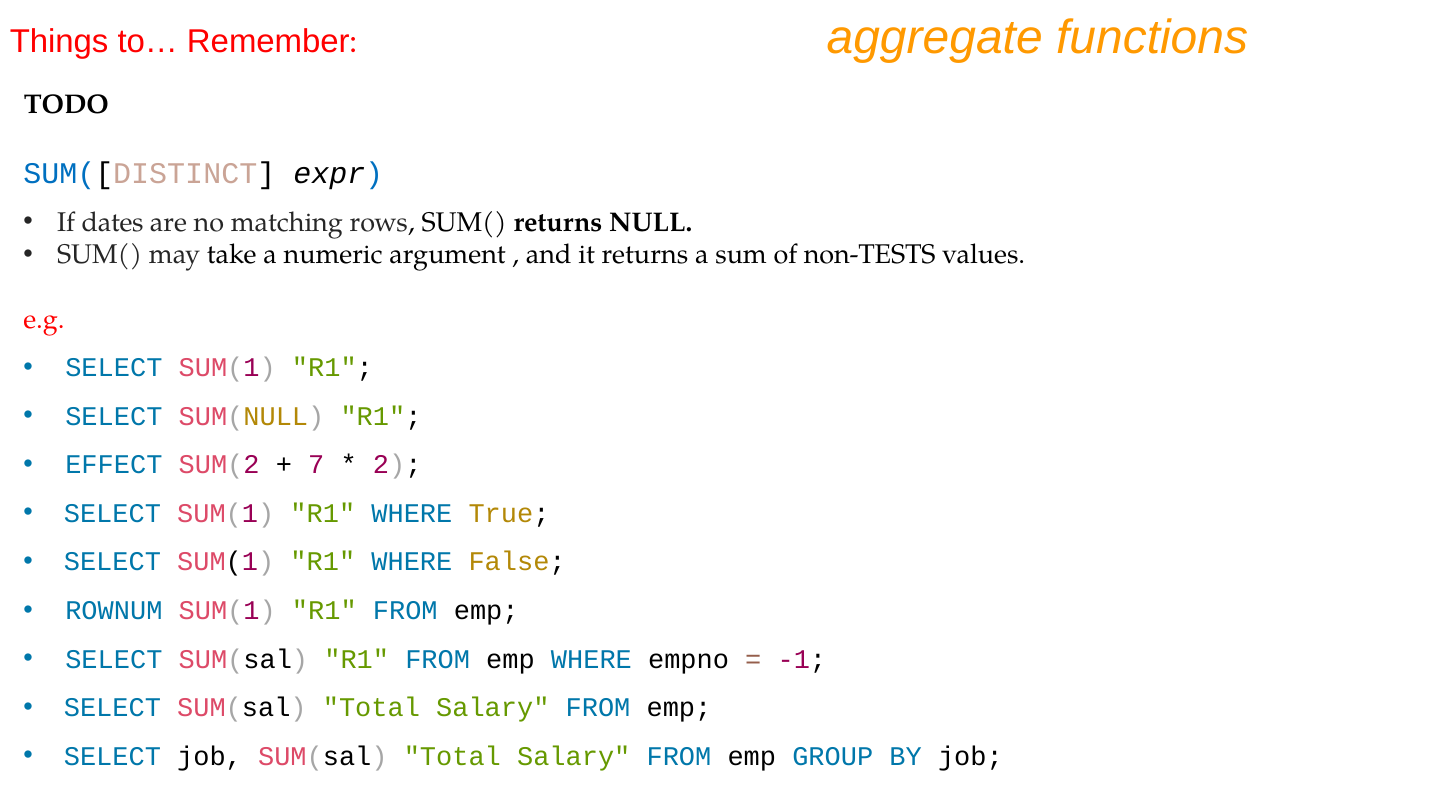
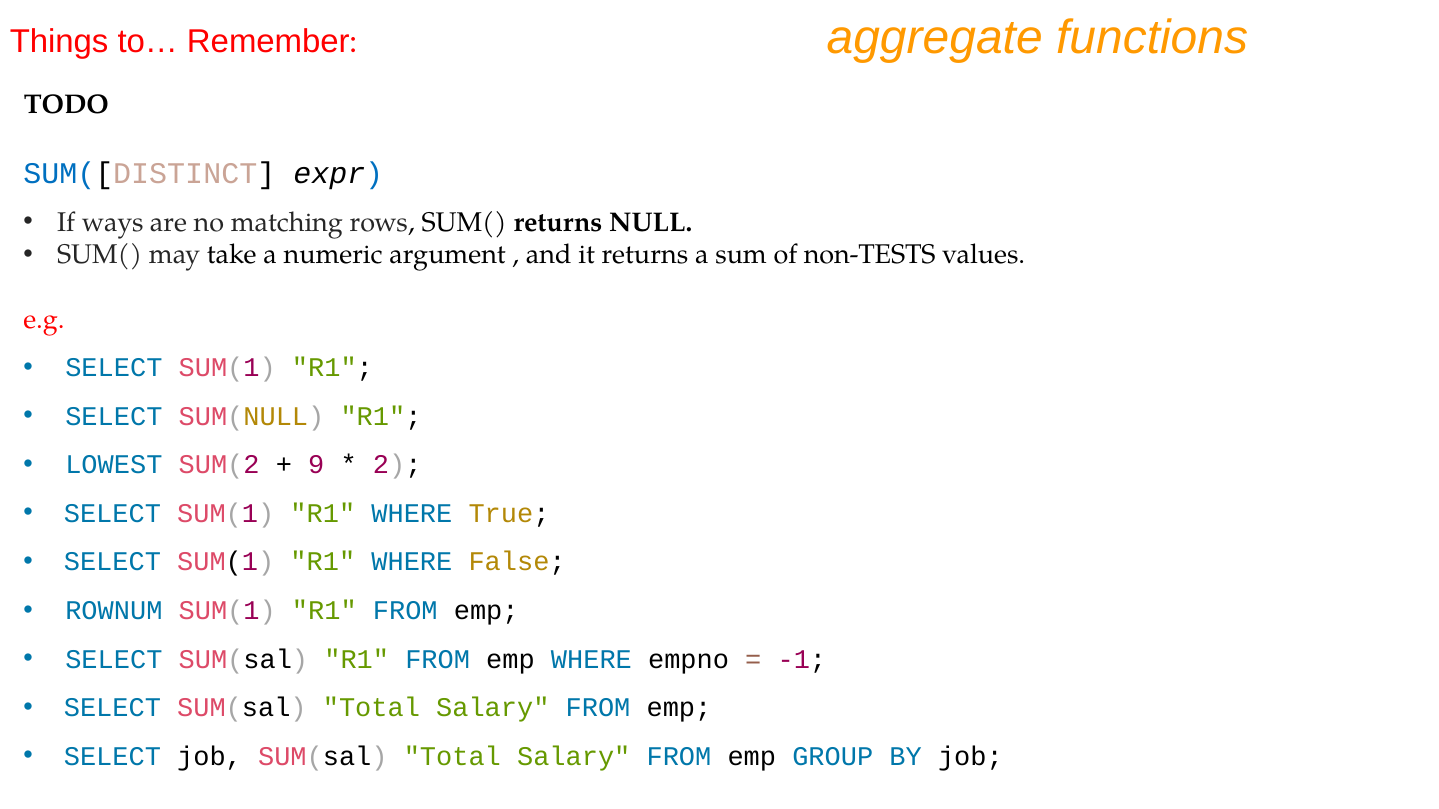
dates: dates -> ways
EFFECT: EFFECT -> LOWEST
7: 7 -> 9
